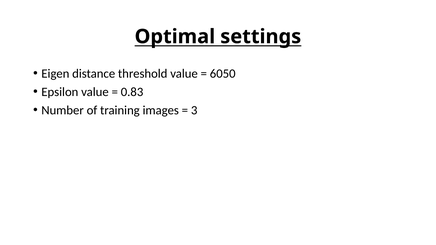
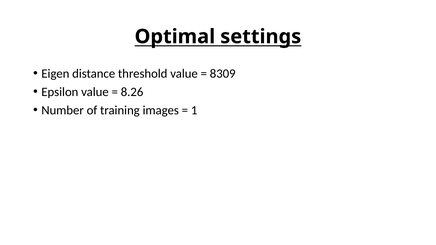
6050: 6050 -> 8309
0.83: 0.83 -> 8.26
3: 3 -> 1
